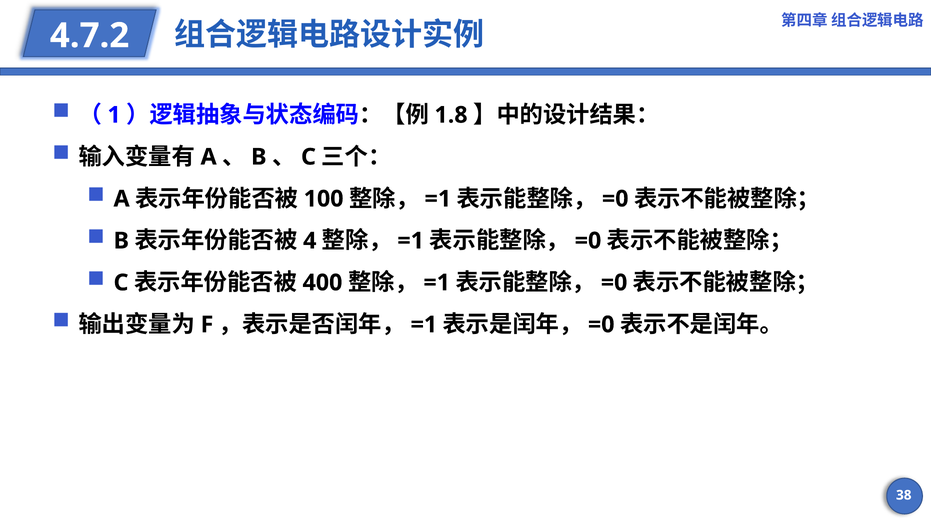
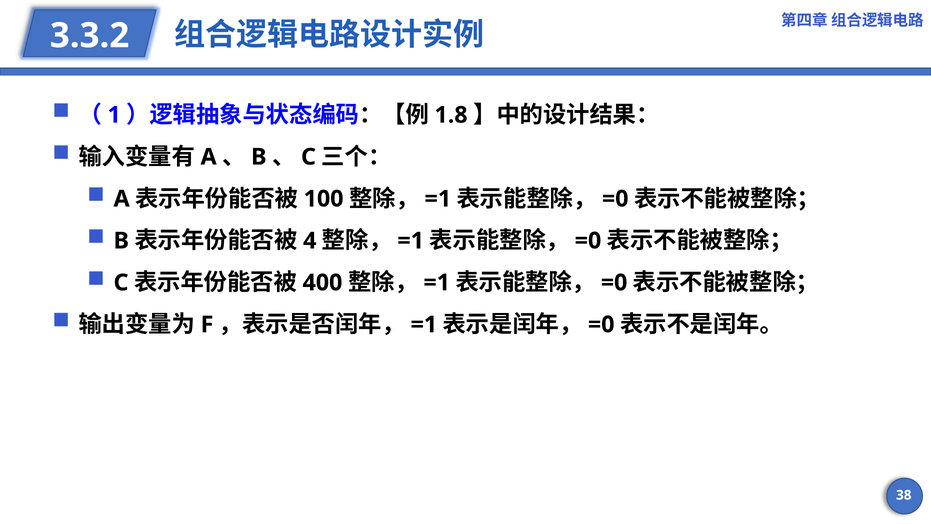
4.7.2: 4.7.2 -> 3.3.2
